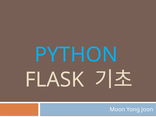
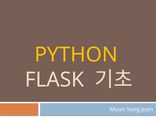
PYTHON colour: light blue -> yellow
